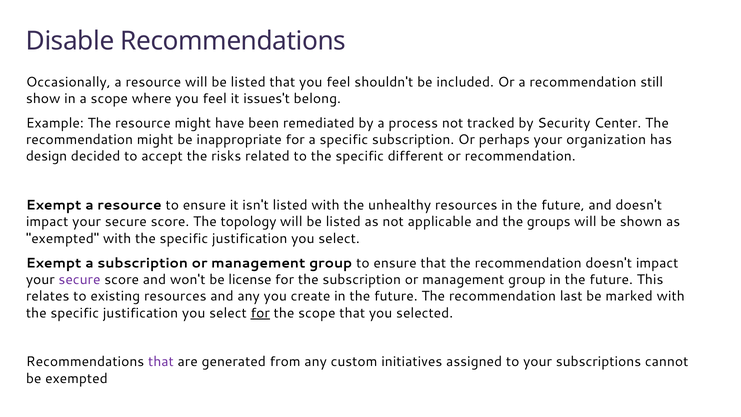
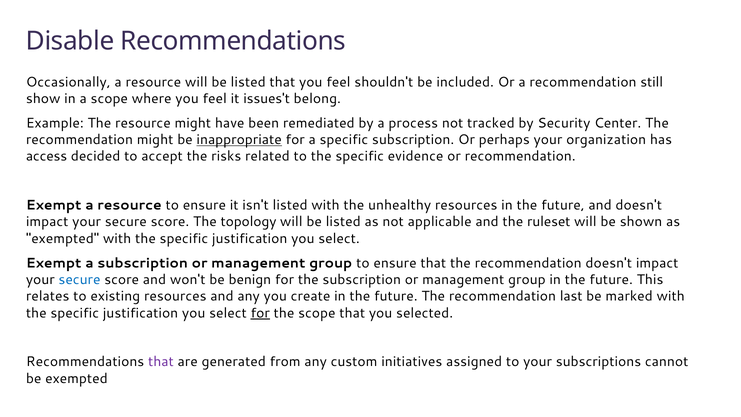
inappropriate underline: none -> present
design: design -> access
different: different -> evidence
groups: groups -> ruleset
secure at (79, 280) colour: purple -> blue
license: license -> benign
